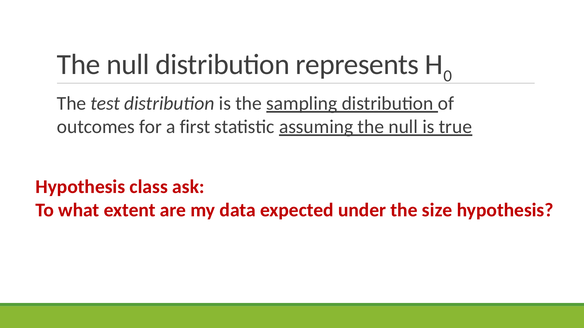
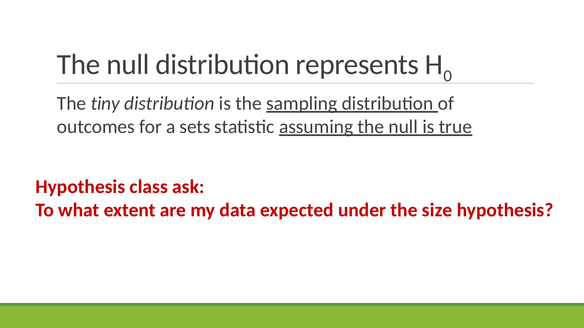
test: test -> tiny
first: first -> sets
